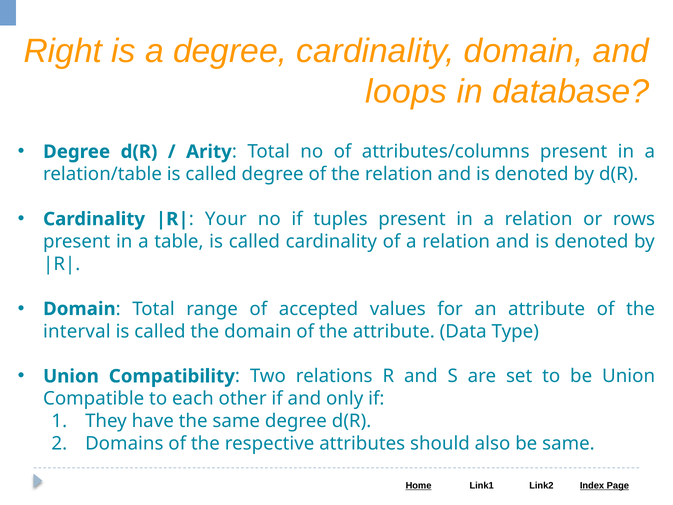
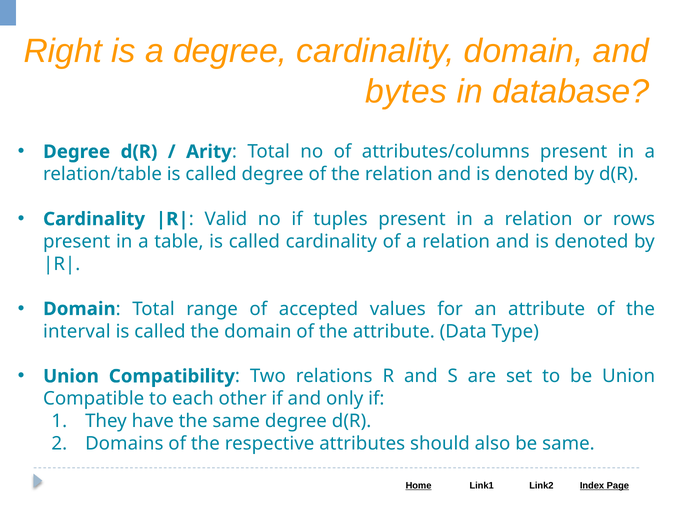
loops: loops -> bytes
Your: Your -> Valid
